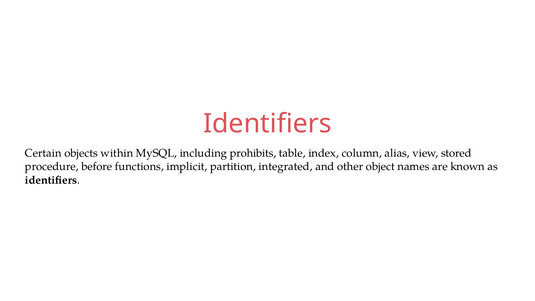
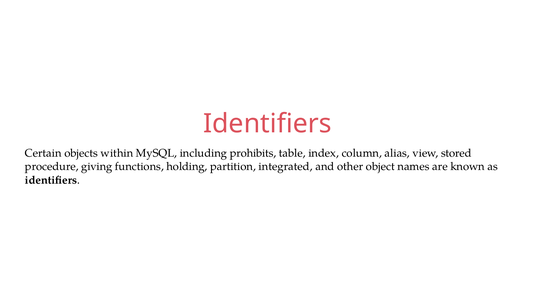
before: before -> giving
implicit: implicit -> holding
